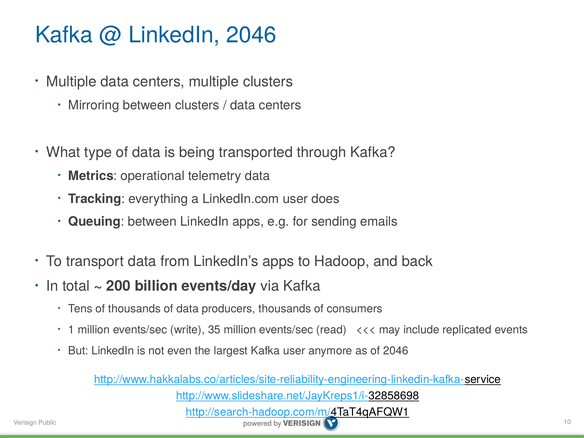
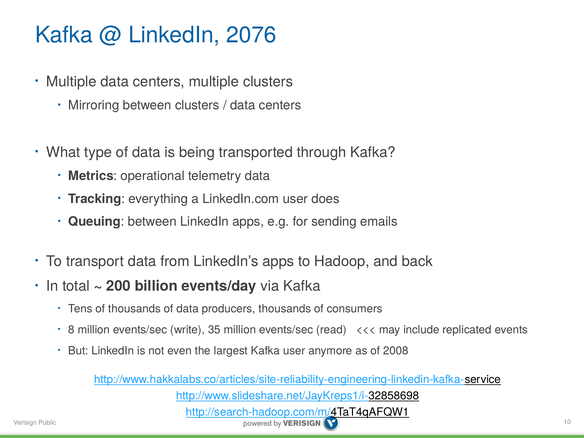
LinkedIn 2046: 2046 -> 2076
1: 1 -> 8
of 2046: 2046 -> 2008
